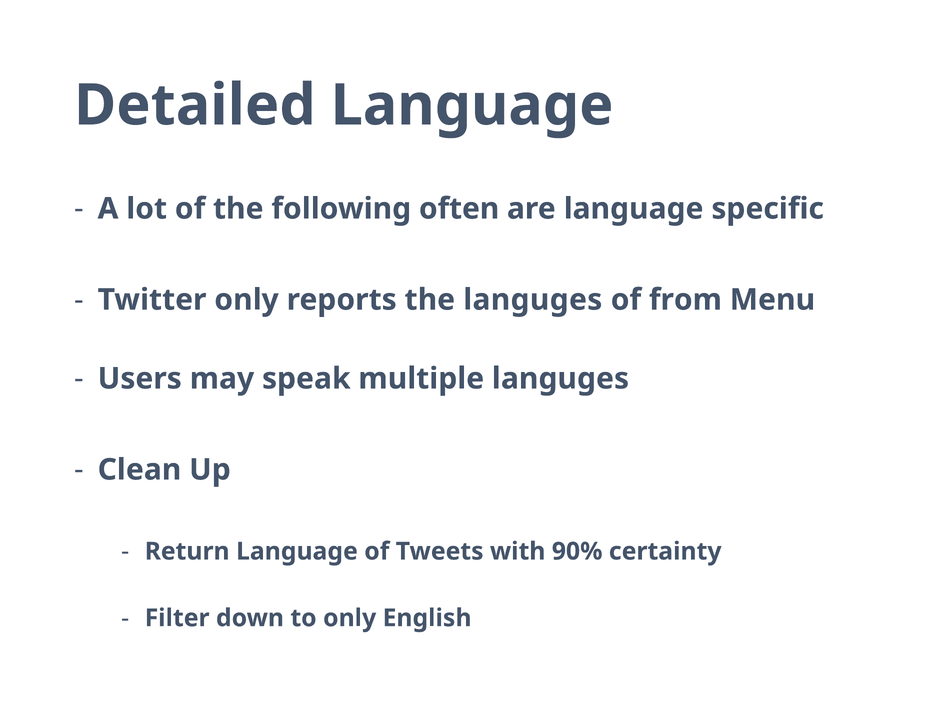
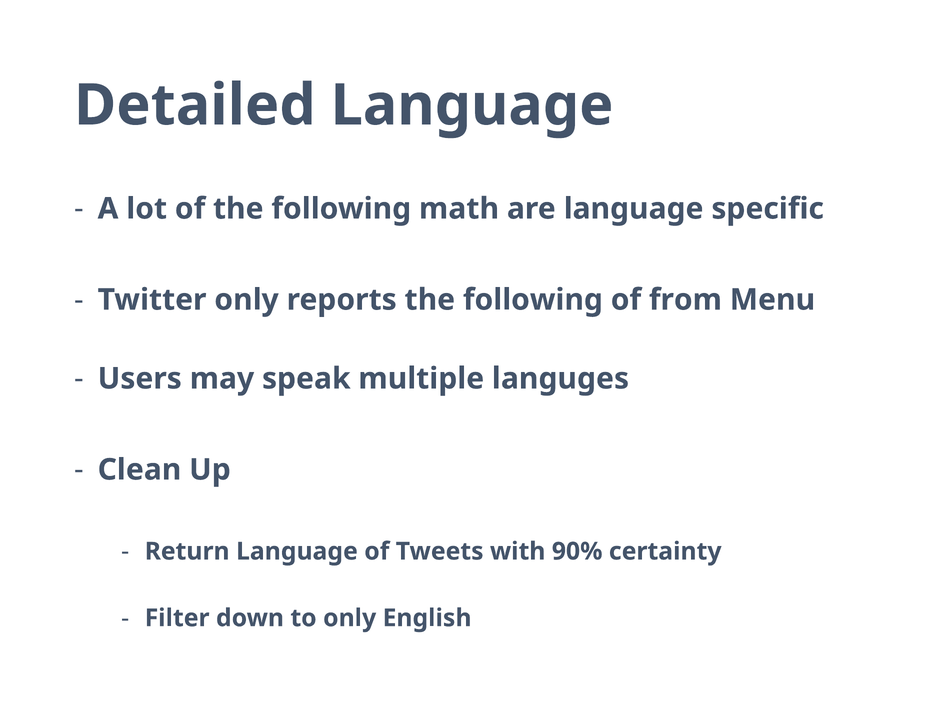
often: often -> math
reports the languges: languges -> following
